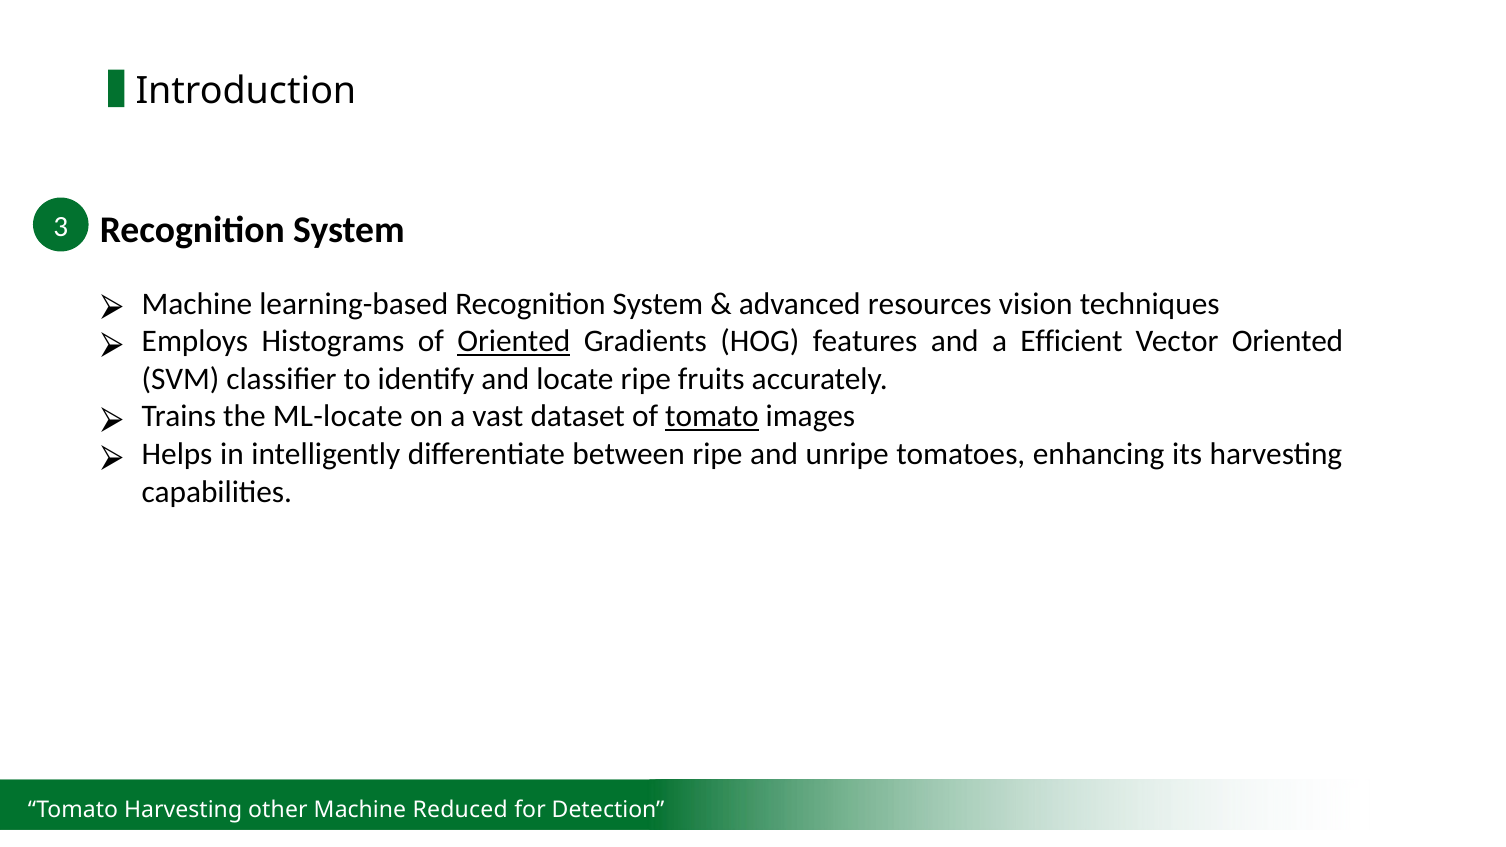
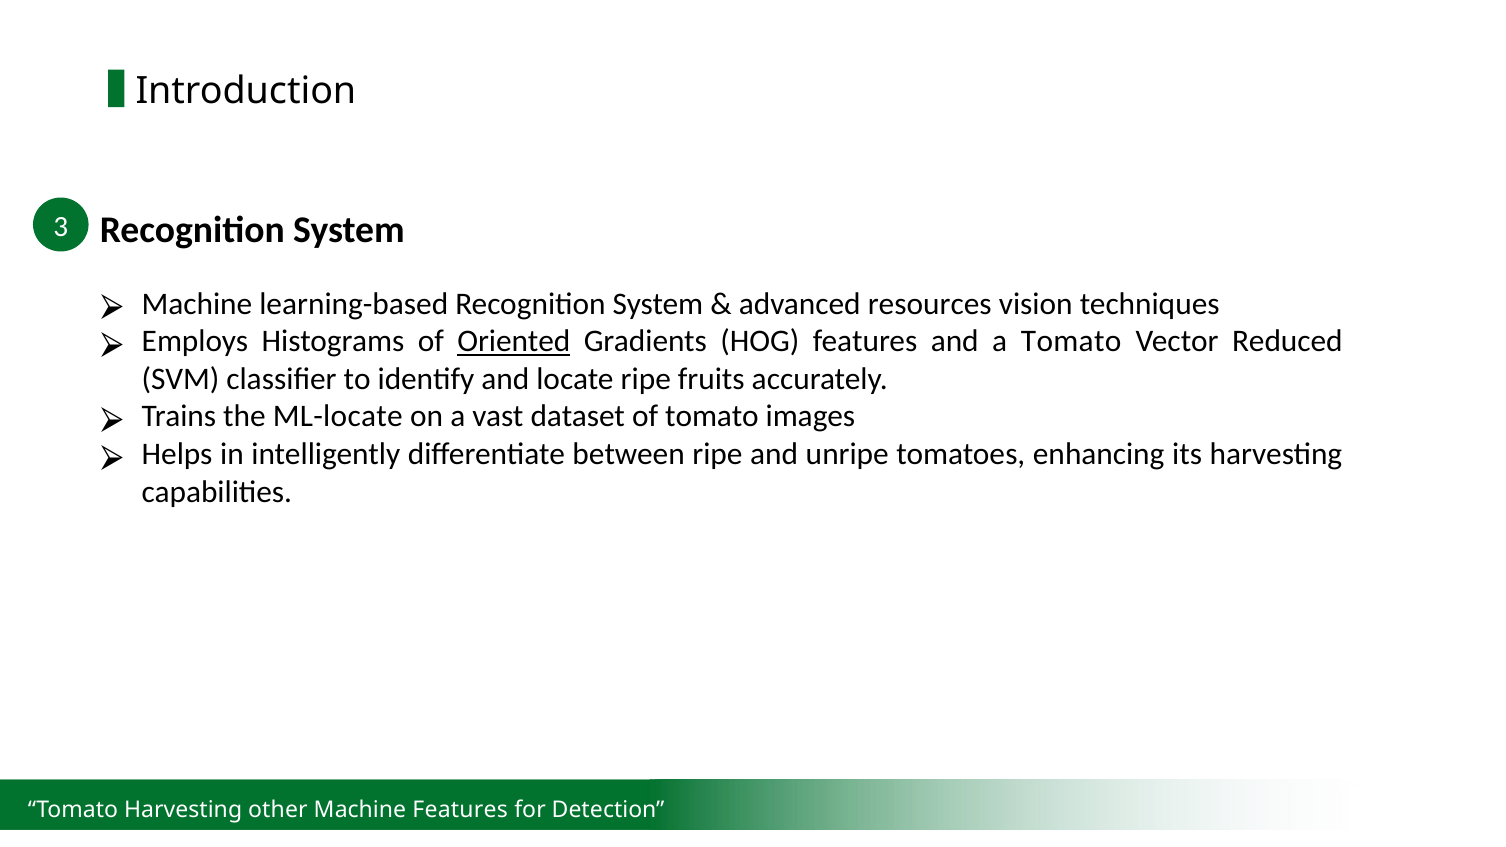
a Efficient: Efficient -> Tomato
Vector Oriented: Oriented -> Reduced
tomato at (712, 417) underline: present -> none
Machine Reduced: Reduced -> Features
